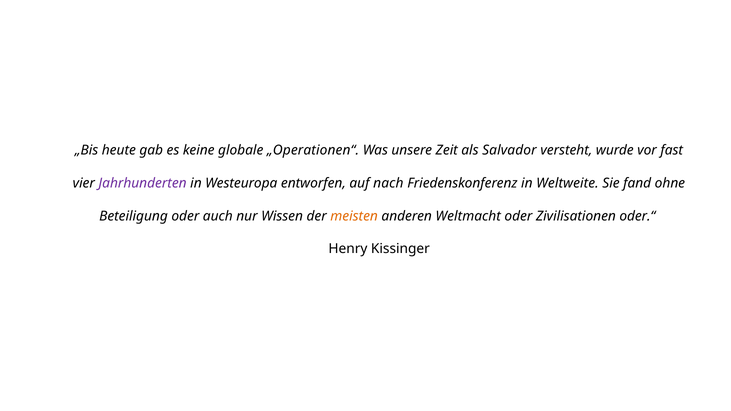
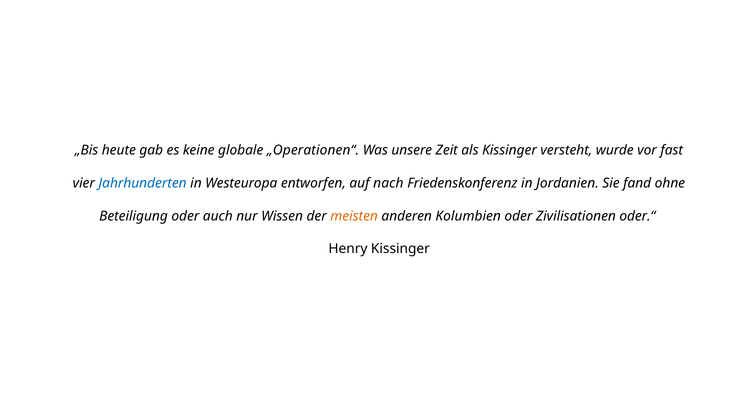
als Salvador: Salvador -> Kissinger
Jahrhunderten colour: purple -> blue
Weltweite: Weltweite -> Jordanien
Weltmacht: Weltmacht -> Kolumbien
